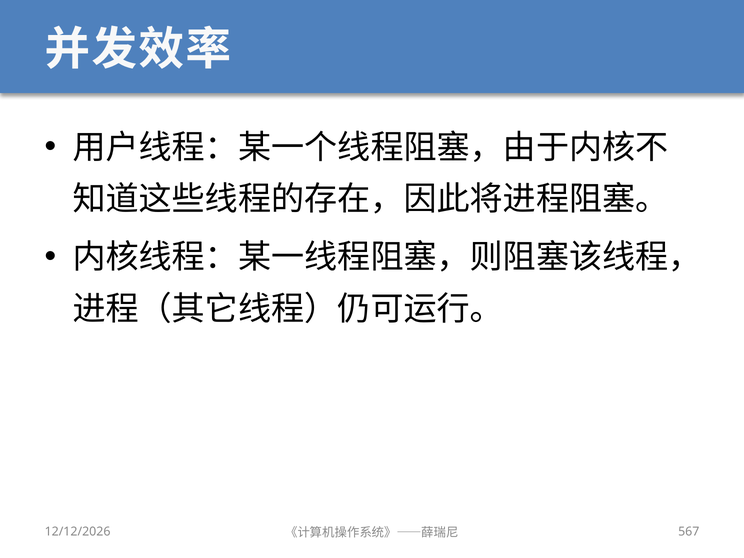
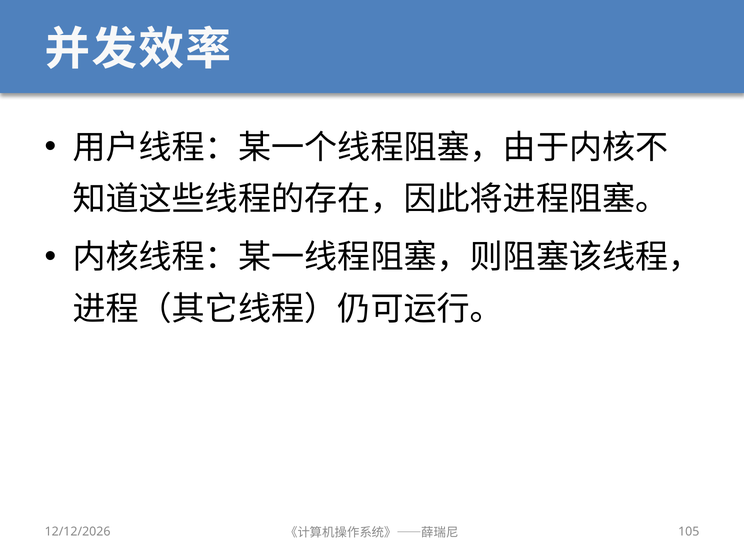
567: 567 -> 105
